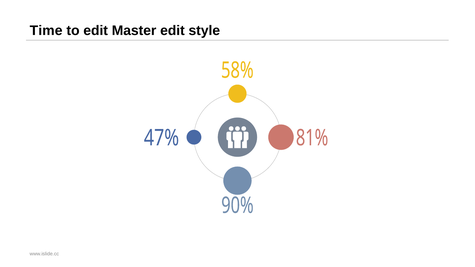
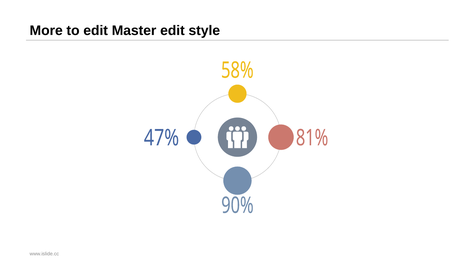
Time: Time -> More
